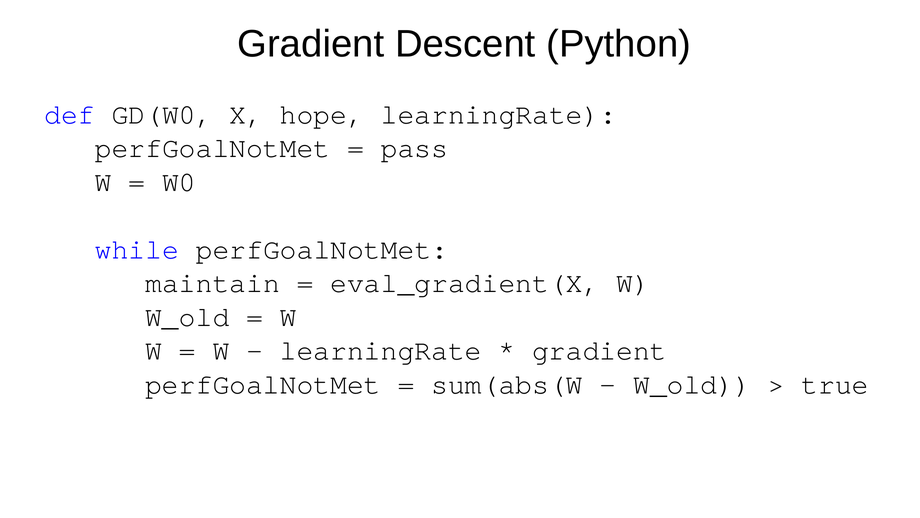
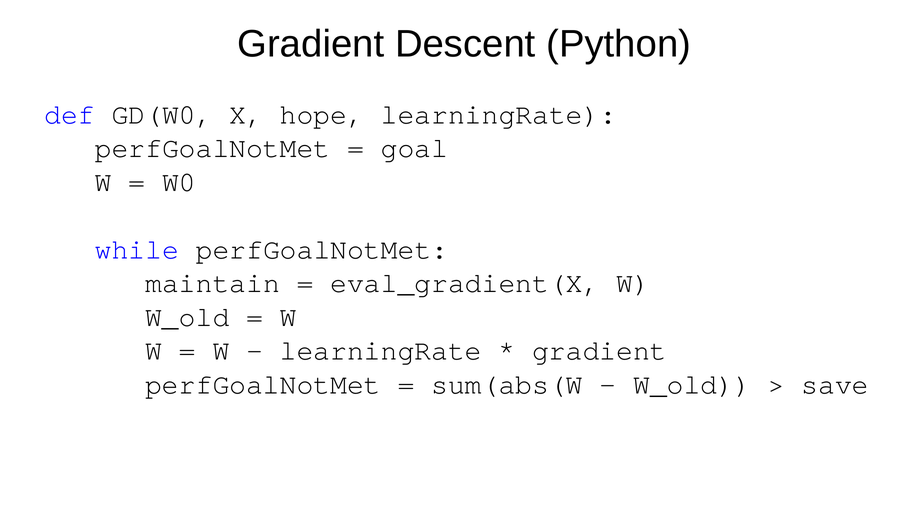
pass: pass -> goal
true: true -> save
